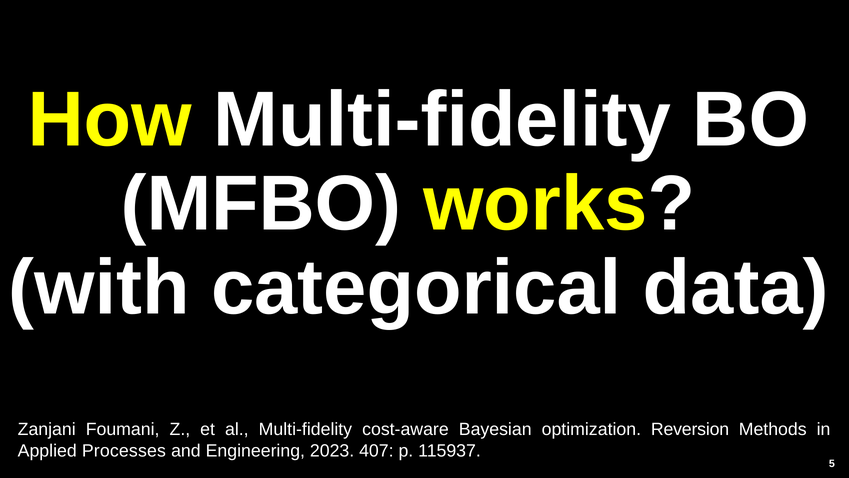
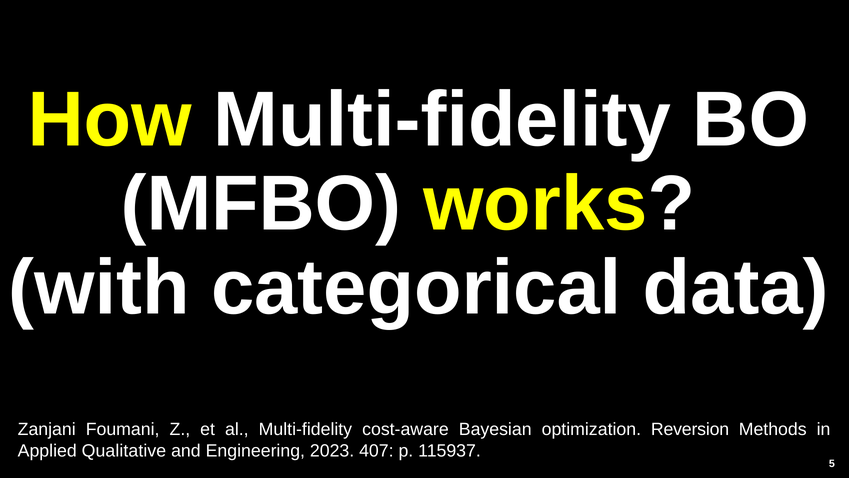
Processes: Processes -> Qualitative
